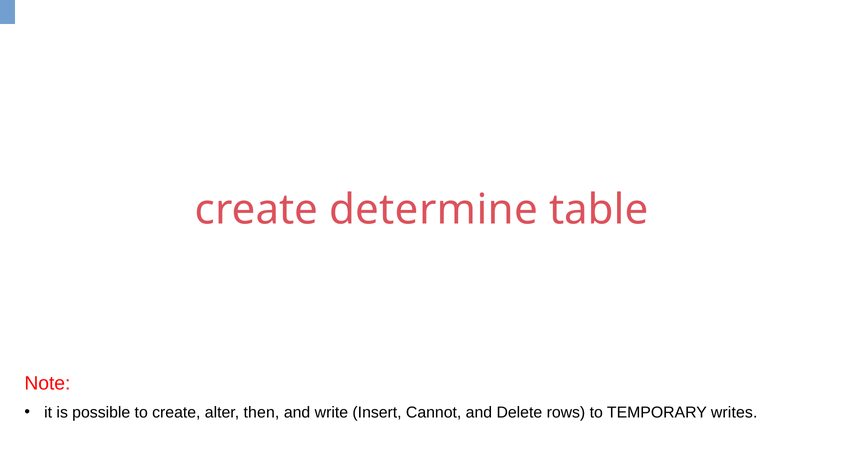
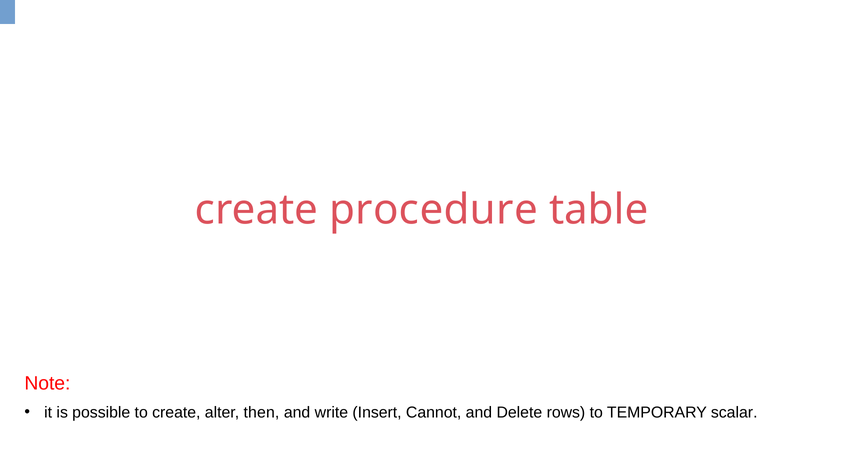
determine: determine -> procedure
writes: writes -> scalar
